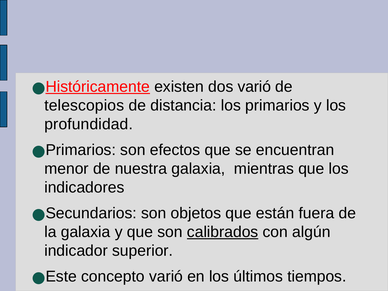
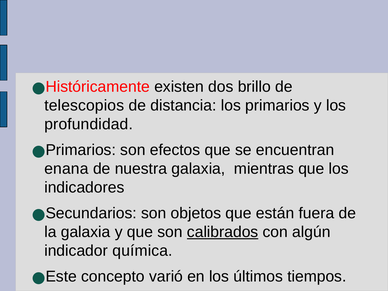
Históricamente underline: present -> none
dos varió: varió -> brillo
menor: menor -> enana
superior: superior -> química
